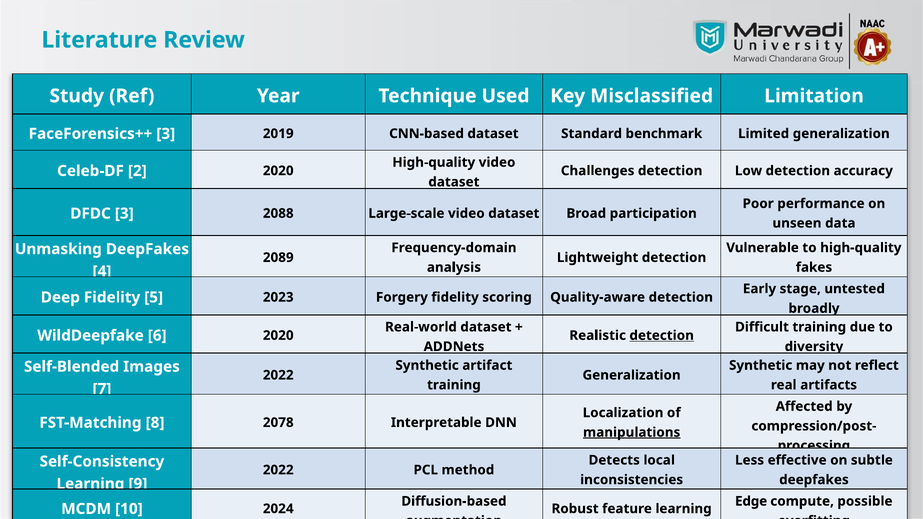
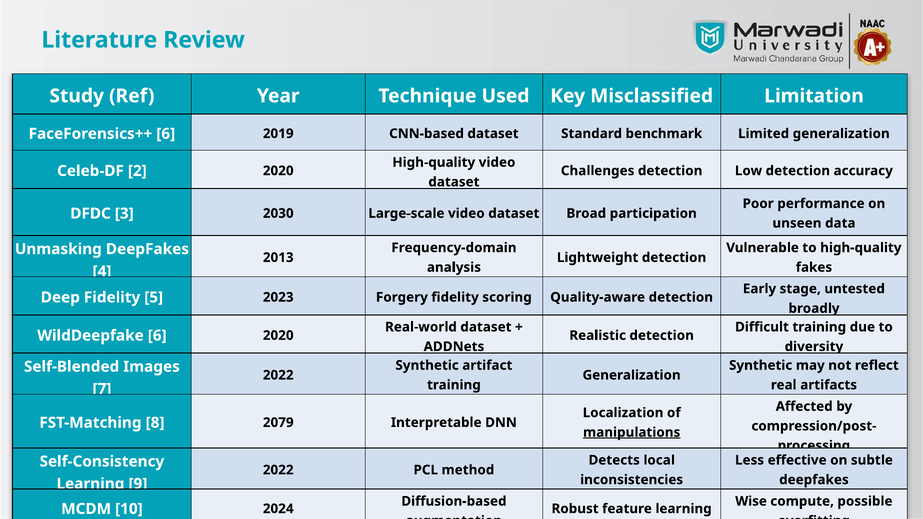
FaceForensics++ 3: 3 -> 6
2088: 2088 -> 2030
2089: 2089 -> 2013
detection at (662, 336) underline: present -> none
2078: 2078 -> 2079
Edge: Edge -> Wise
